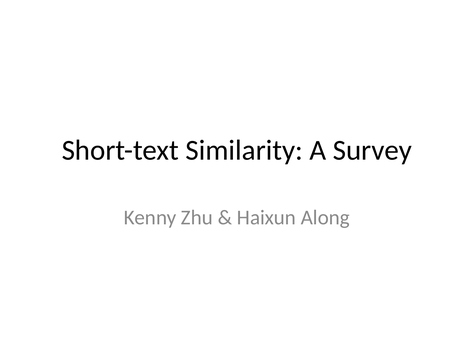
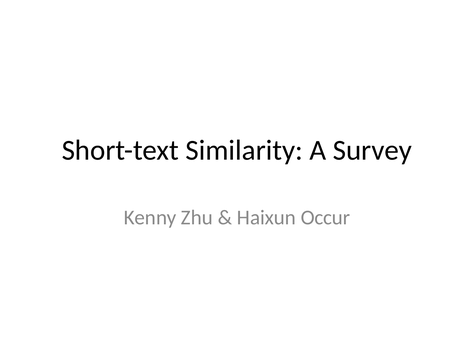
Along: Along -> Occur
